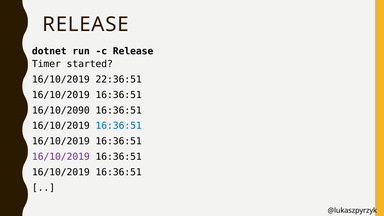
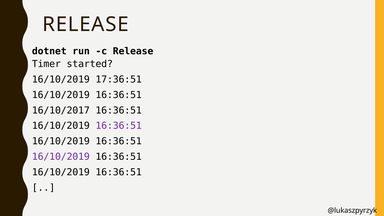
22:36:51: 22:36:51 -> 17:36:51
16/10/2090: 16/10/2090 -> 16/10/2017
16:36:51 at (119, 126) colour: blue -> purple
